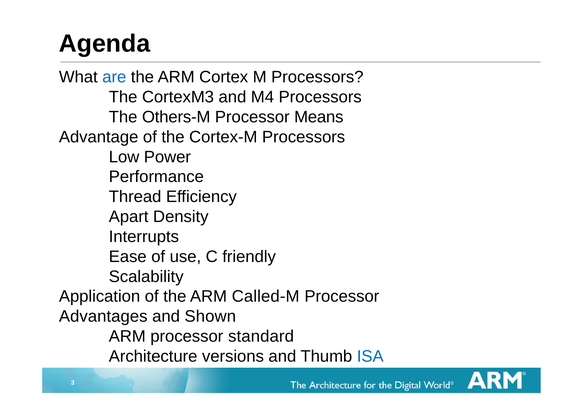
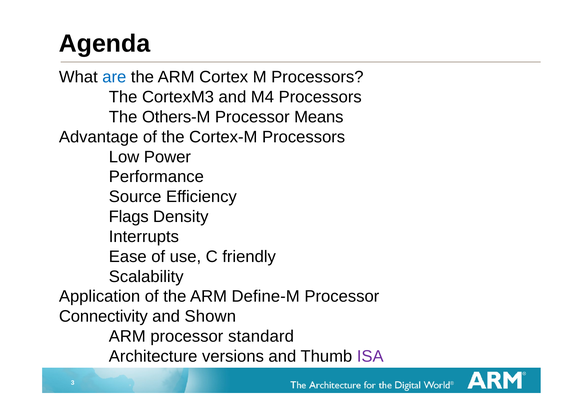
Thread: Thread -> Source
Apart: Apart -> Flags
Called-M: Called-M -> Define-M
Advantages: Advantages -> Connectivity
ISA colour: blue -> purple
